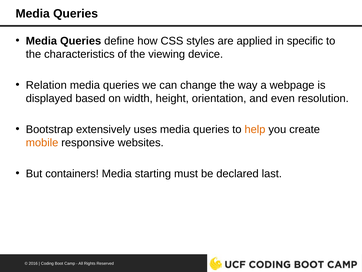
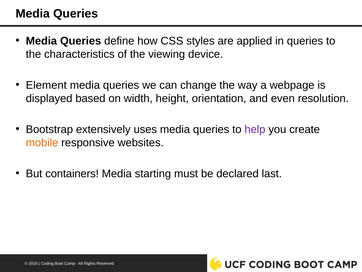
in specific: specific -> queries
Relation: Relation -> Element
help colour: orange -> purple
